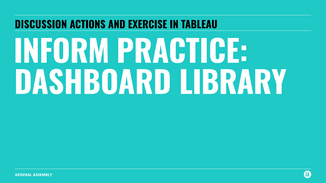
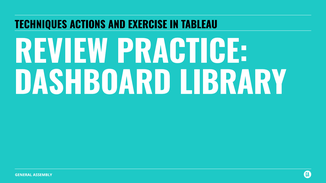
DISCUSSION: DISCUSSION -> TECHNIQUES
INFORM: INFORM -> REVIEW
